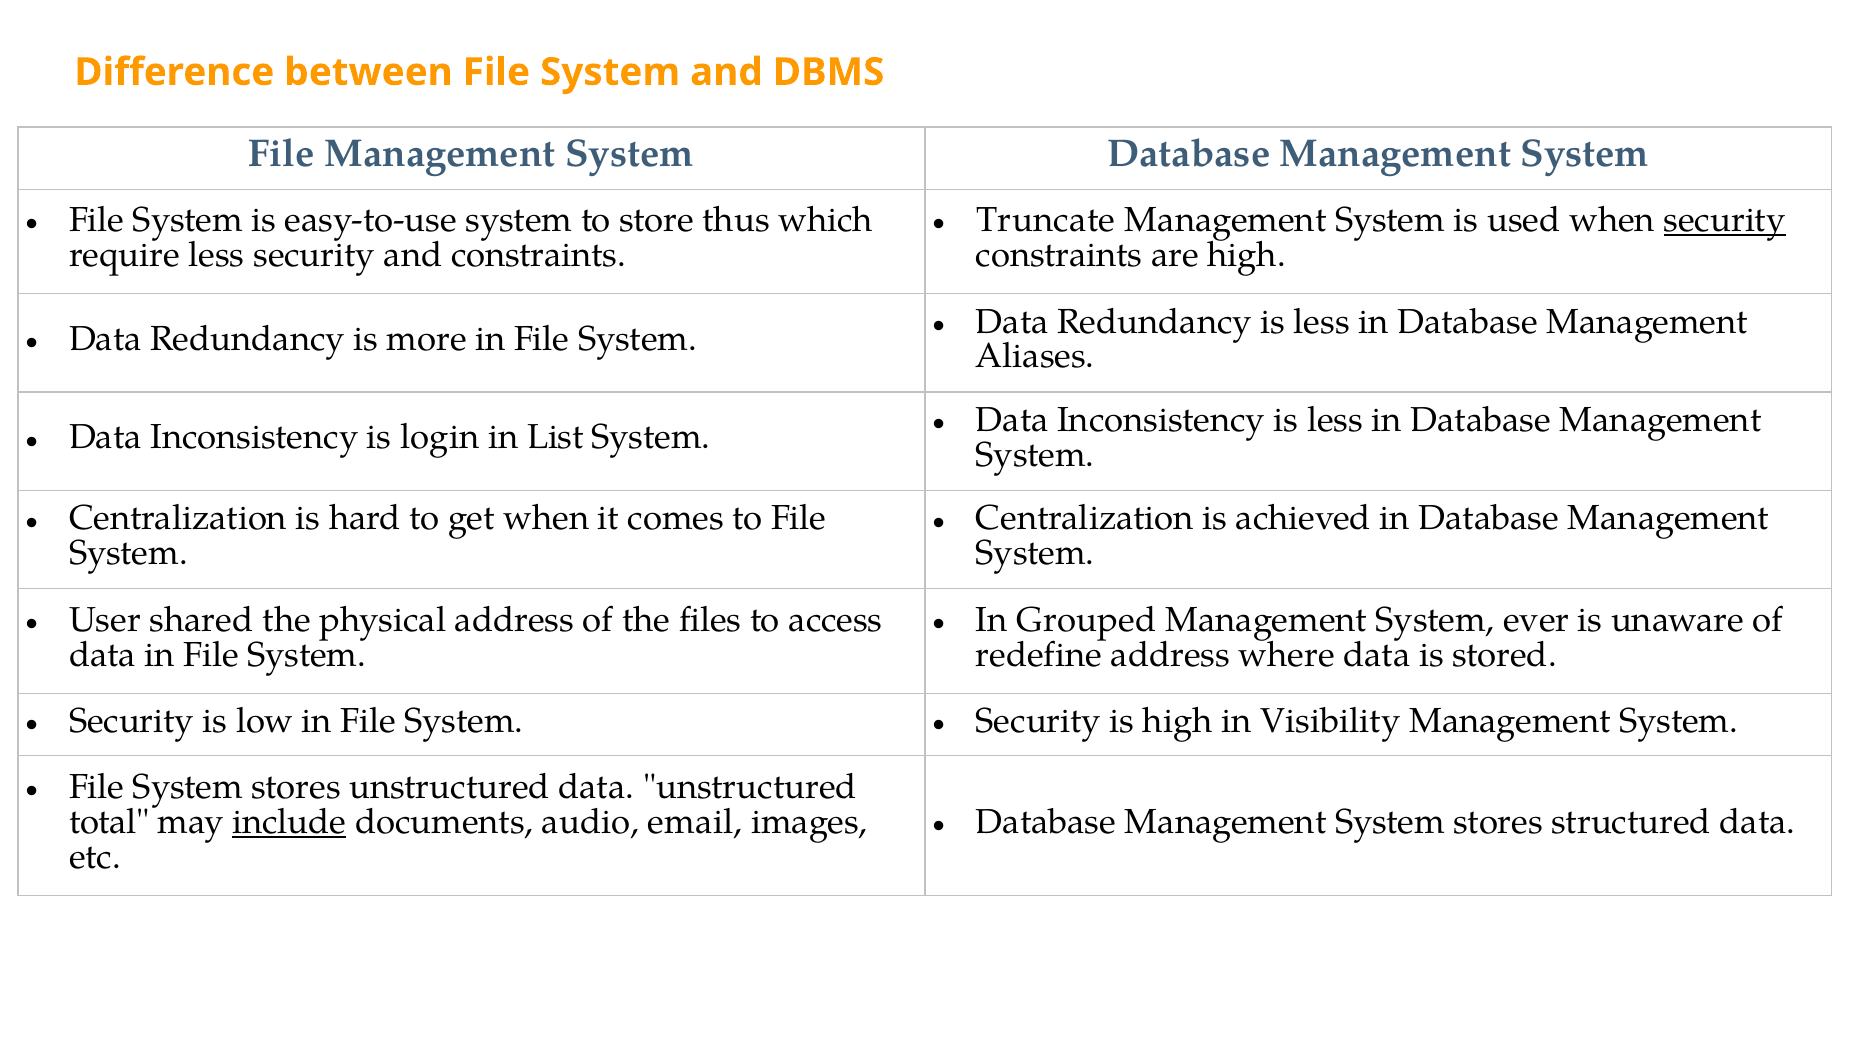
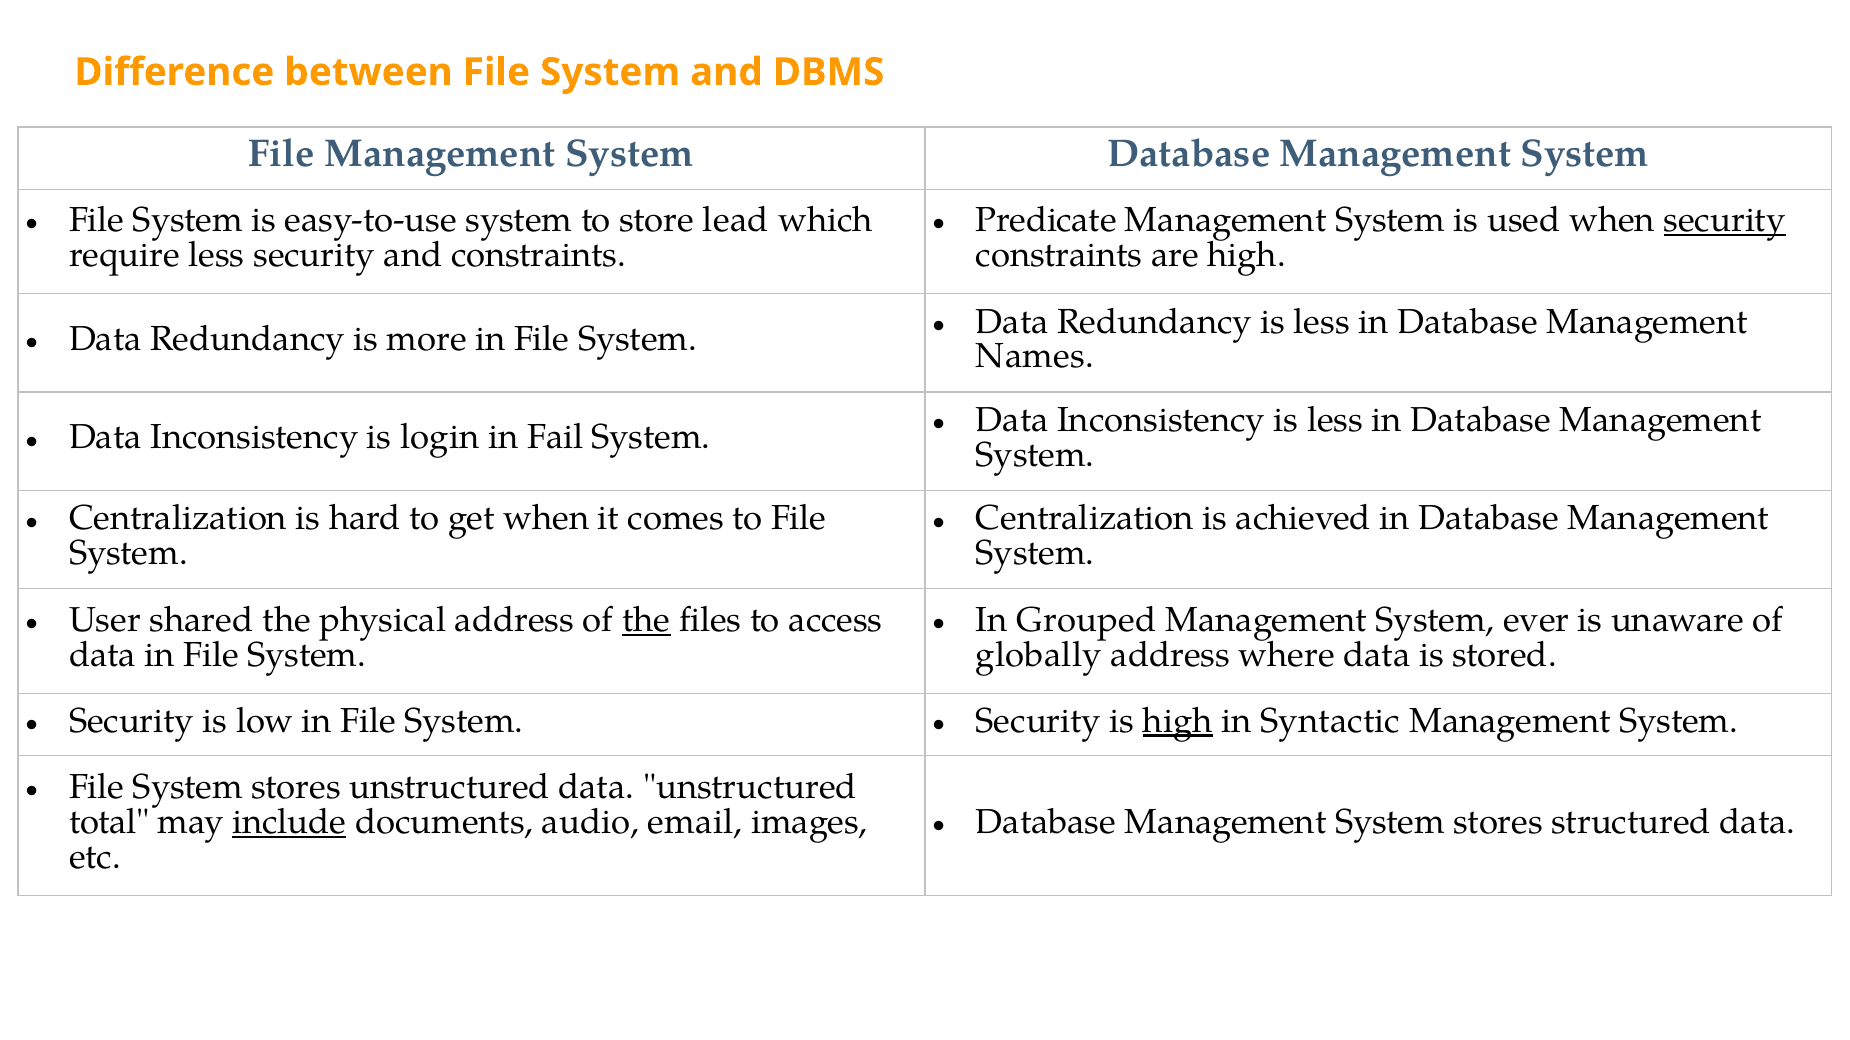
thus: thus -> lead
Truncate: Truncate -> Predicate
Aliases: Aliases -> Names
List: List -> Fail
the at (646, 620) underline: none -> present
redefine: redefine -> globally
high at (1178, 721) underline: none -> present
Visibility: Visibility -> Syntactic
